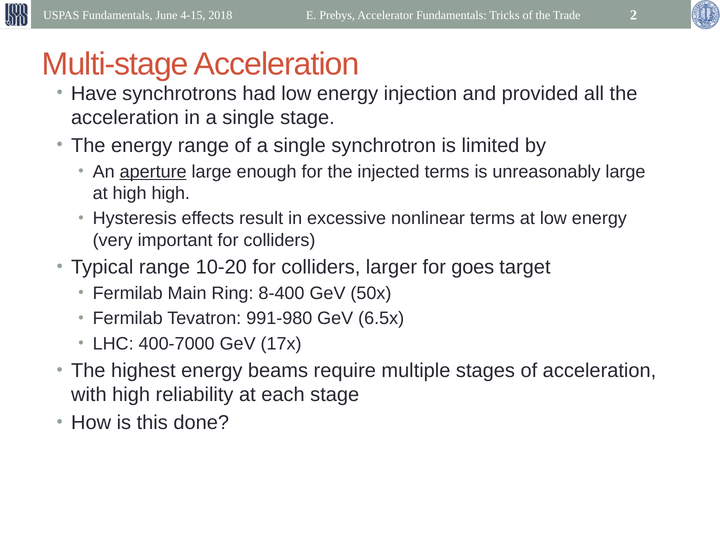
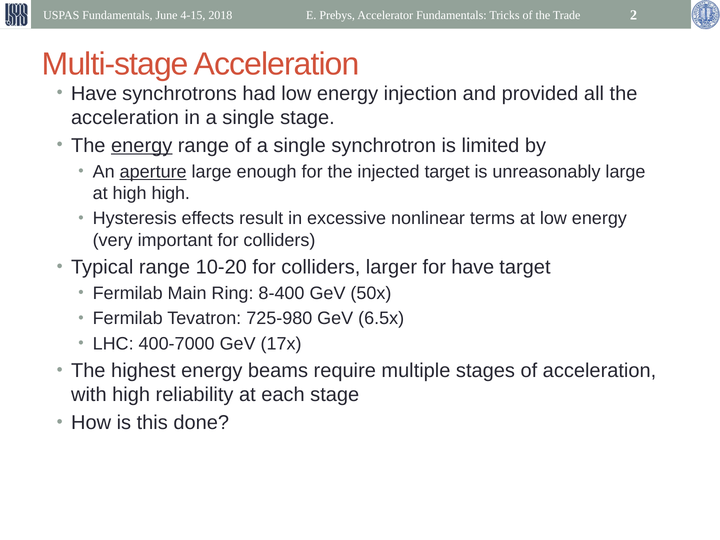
energy at (142, 145) underline: none -> present
injected terms: terms -> target
for goes: goes -> have
991-980: 991-980 -> 725-980
